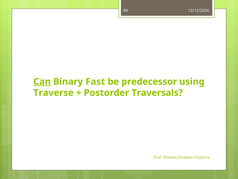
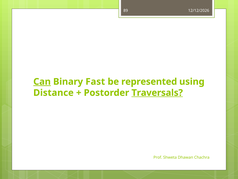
predecessor: predecessor -> represented
Traverse: Traverse -> Distance
Traversals underline: none -> present
